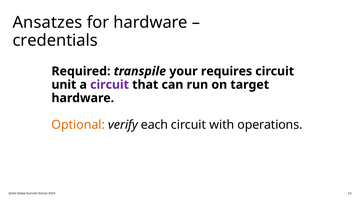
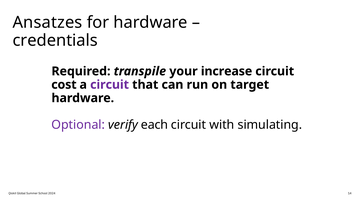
requires: requires -> increase
unit: unit -> cost
Optional colour: orange -> purple
operations: operations -> simulating
